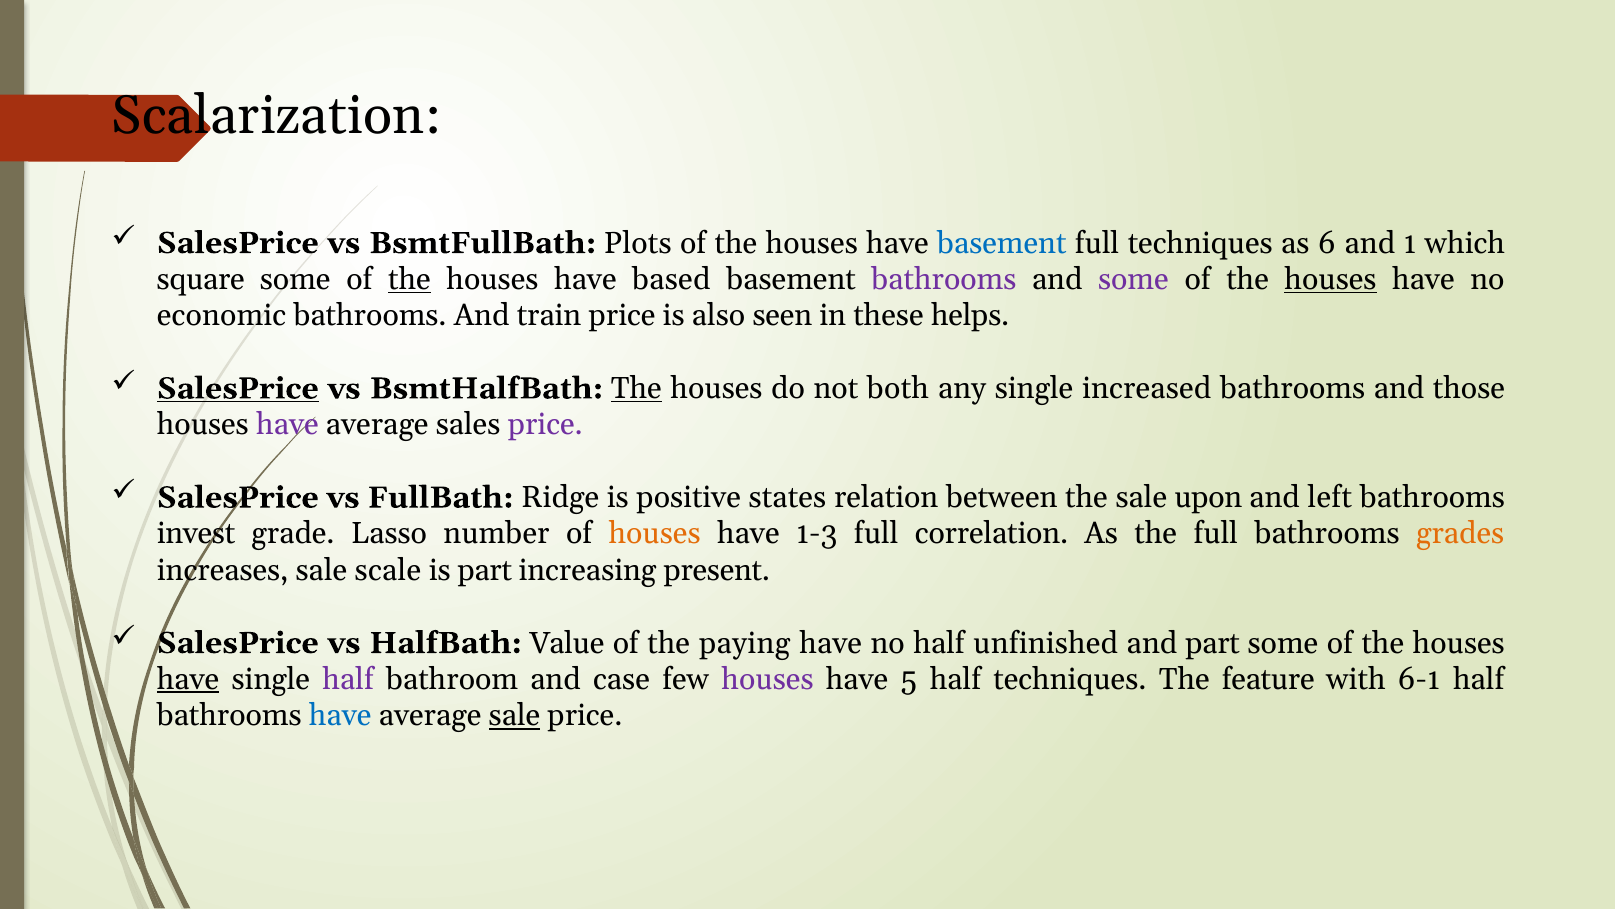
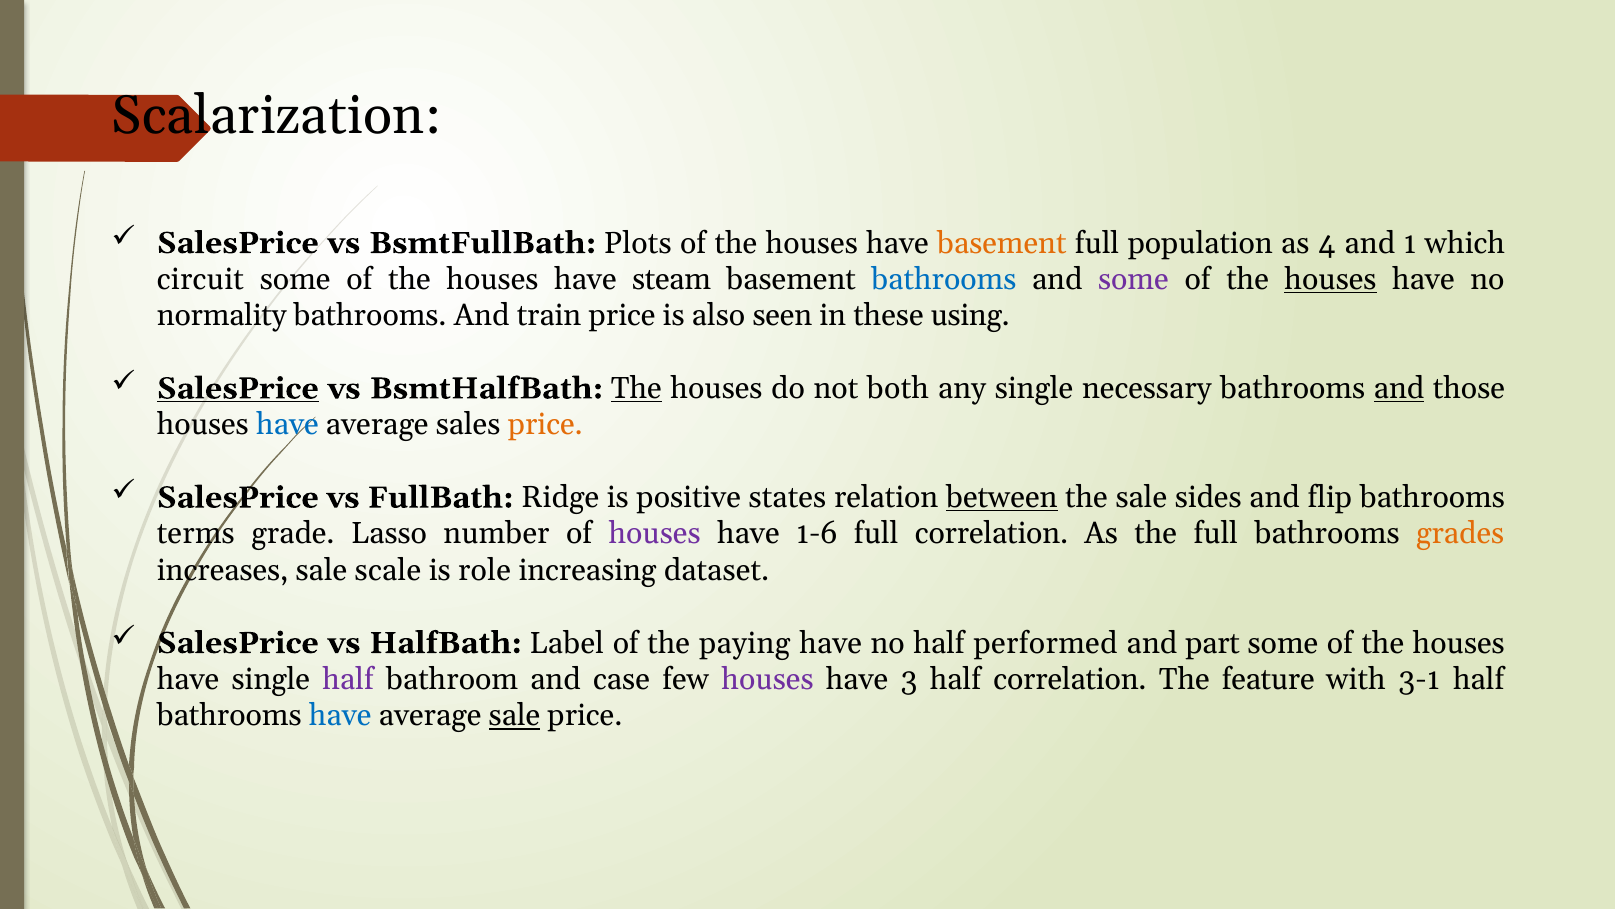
basement at (1002, 243) colour: blue -> orange
full techniques: techniques -> population
6: 6 -> 4
square: square -> circuit
the at (409, 279) underline: present -> none
based: based -> steam
bathrooms at (944, 279) colour: purple -> blue
economic: economic -> normality
helps: helps -> using
increased: increased -> necessary
and at (1399, 388) underline: none -> present
have at (287, 425) colour: purple -> blue
price at (545, 425) colour: purple -> orange
between underline: none -> present
upon: upon -> sides
left: left -> flip
invest: invest -> terms
houses at (655, 534) colour: orange -> purple
1-3: 1-3 -> 1-6
is part: part -> role
present: present -> dataset
Value: Value -> Label
unfinished: unfinished -> performed
have at (188, 679) underline: present -> none
5: 5 -> 3
half techniques: techniques -> correlation
6-1: 6-1 -> 3-1
